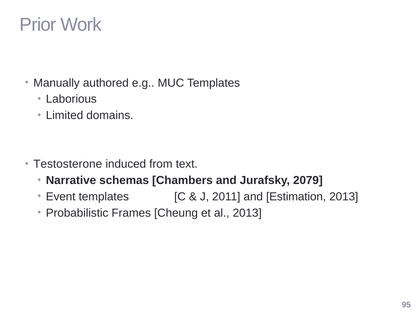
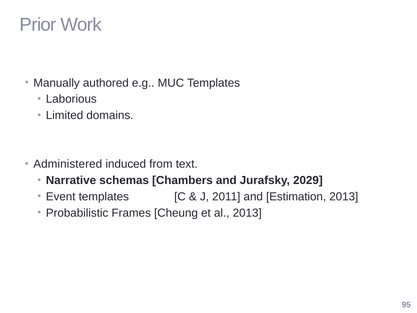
Testosterone: Testosterone -> Administered
2079: 2079 -> 2029
